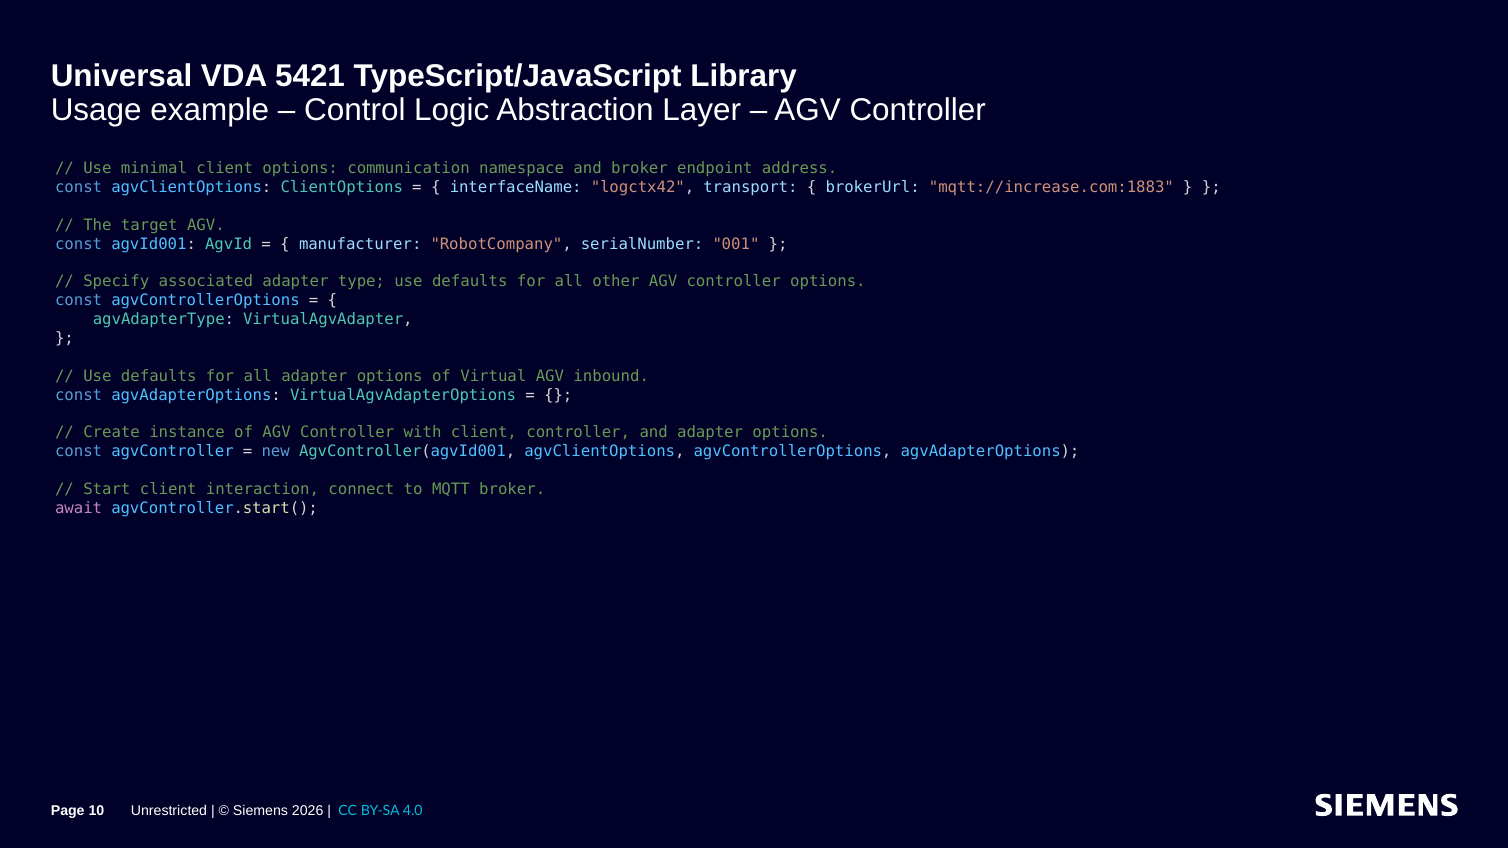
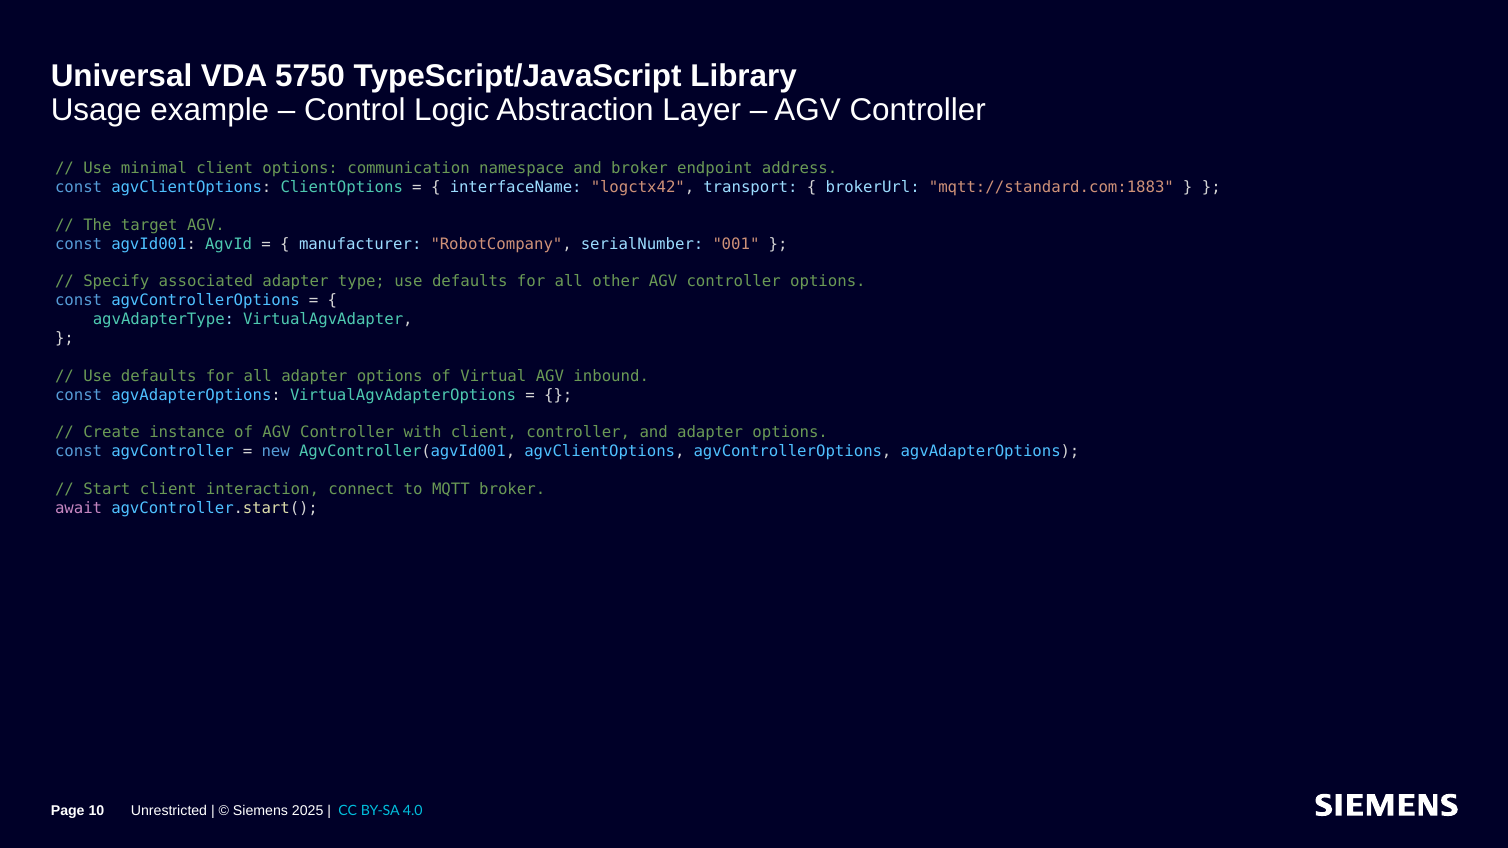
5421: 5421 -> 5750
mqtt://increase.com:1883: mqtt://increase.com:1883 -> mqtt://standard.com:1883
2026: 2026 -> 2025
